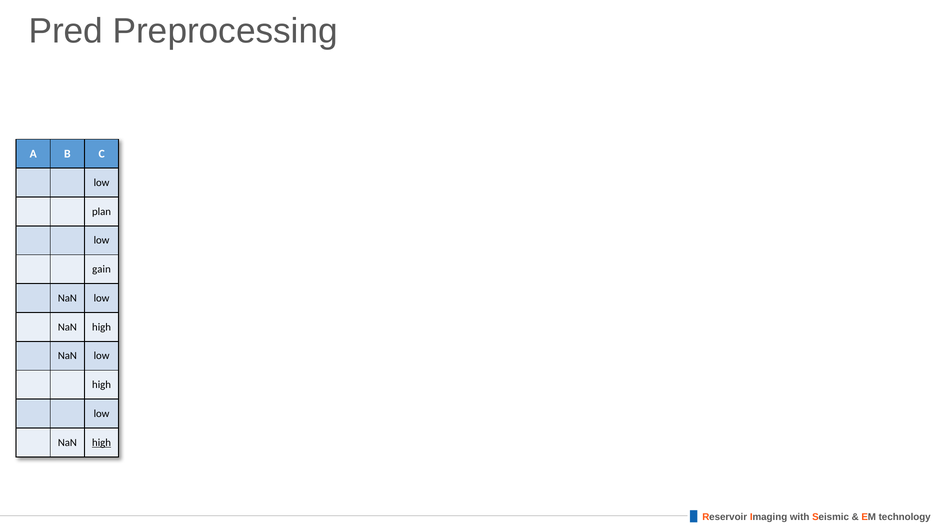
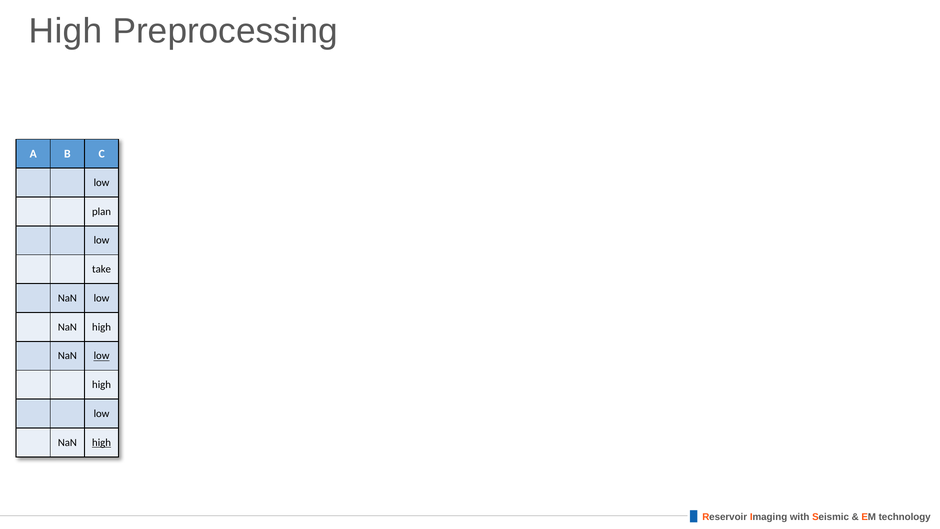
Pred at (66, 31): Pred -> High
gain: gain -> take
low at (102, 356) underline: none -> present
